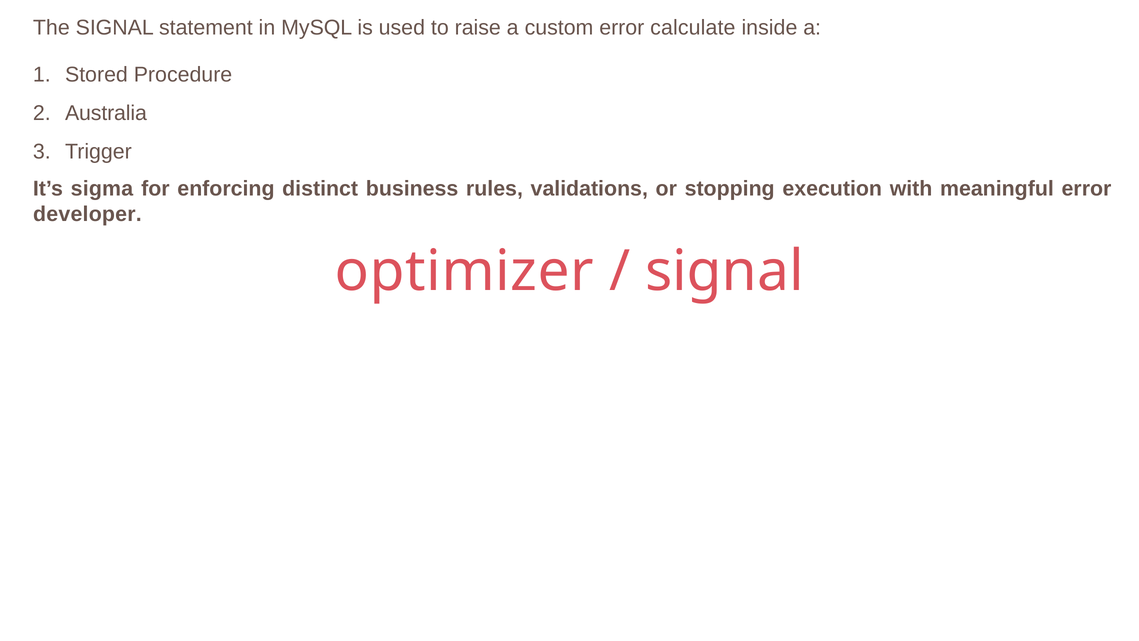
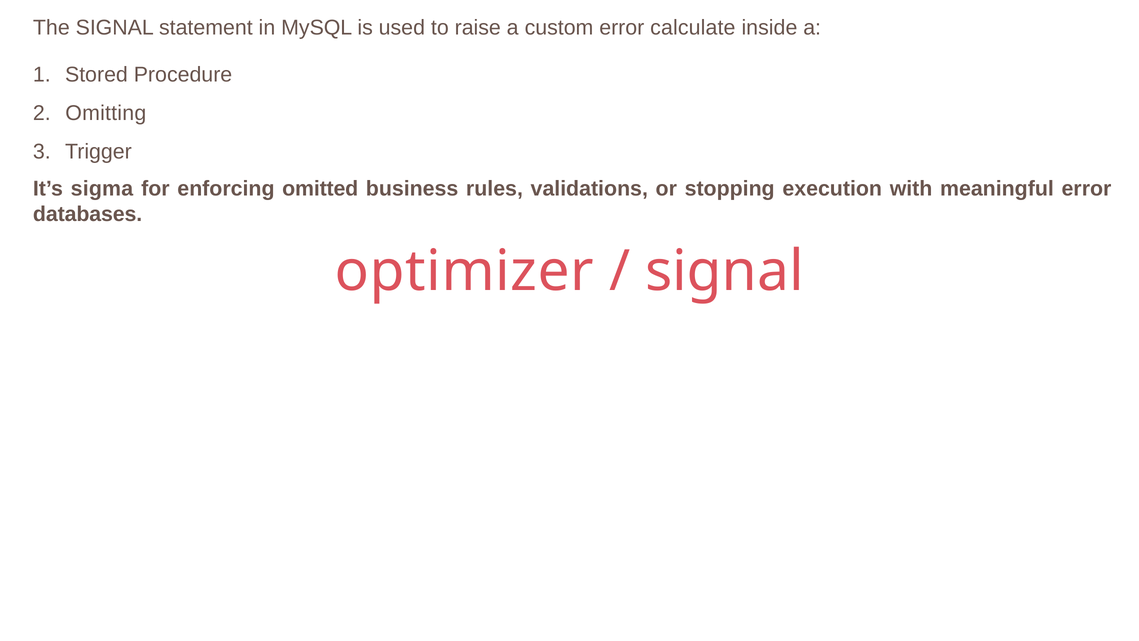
Australia: Australia -> Omitting
distinct: distinct -> omitted
developer: developer -> databases
